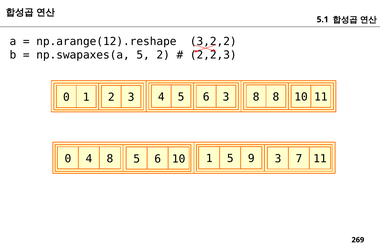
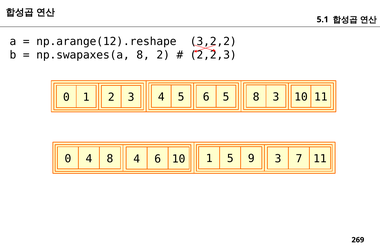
np.swapaxes(a 5: 5 -> 8
6 3: 3 -> 5
8 8: 8 -> 3
8 5: 5 -> 4
